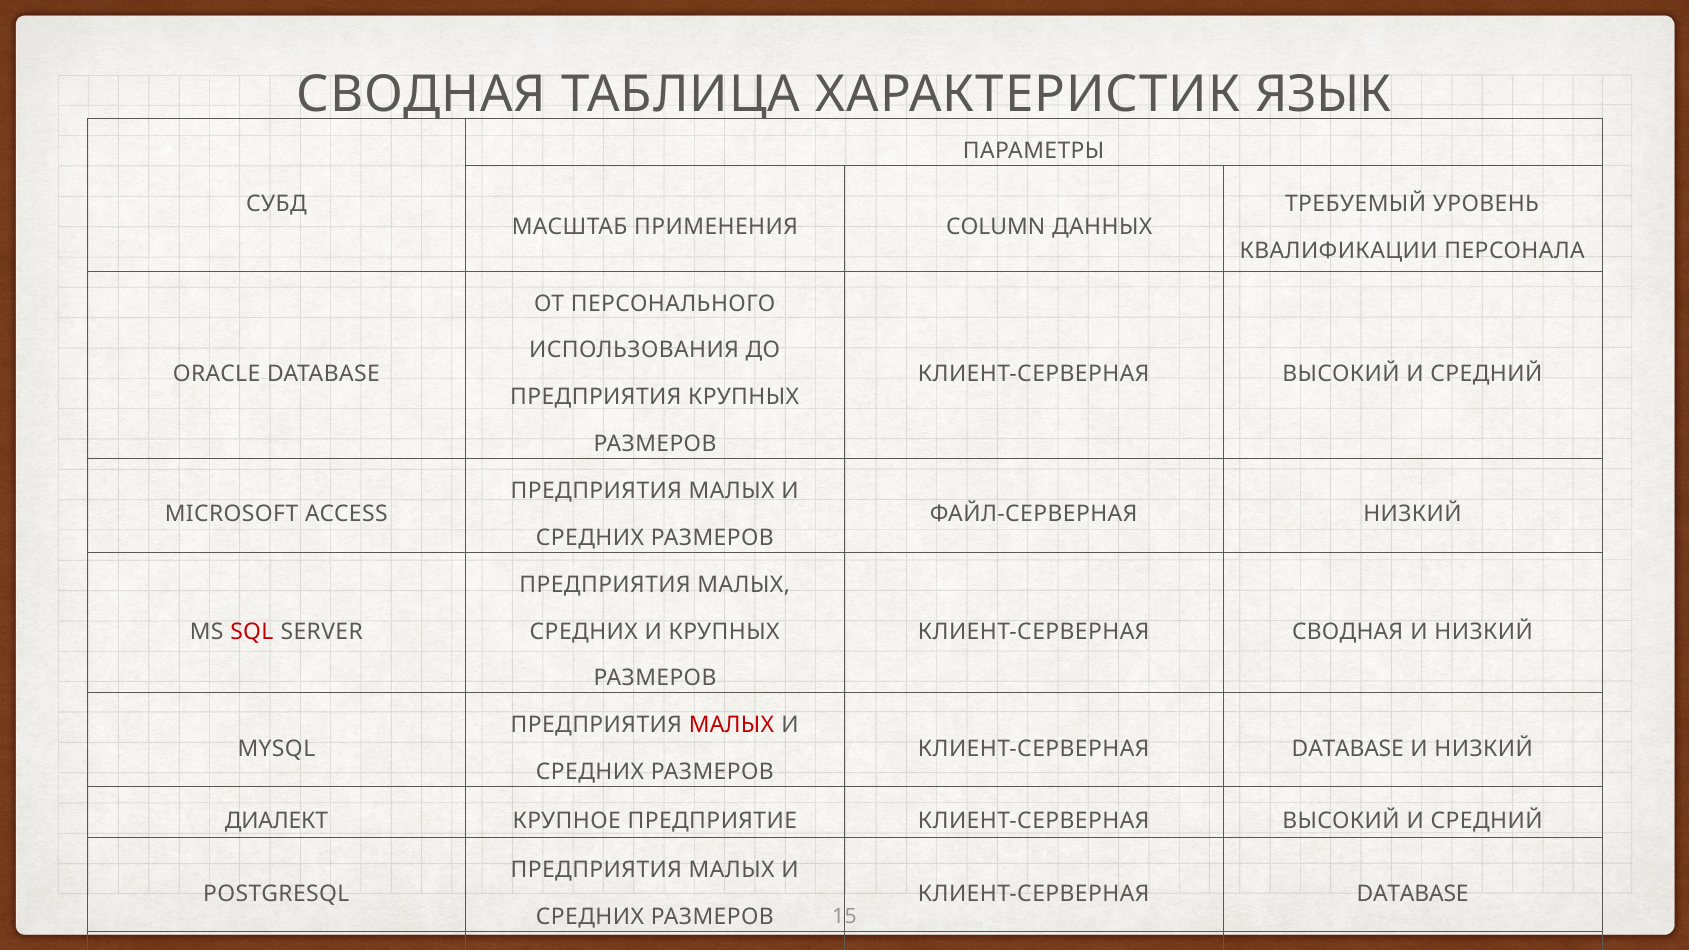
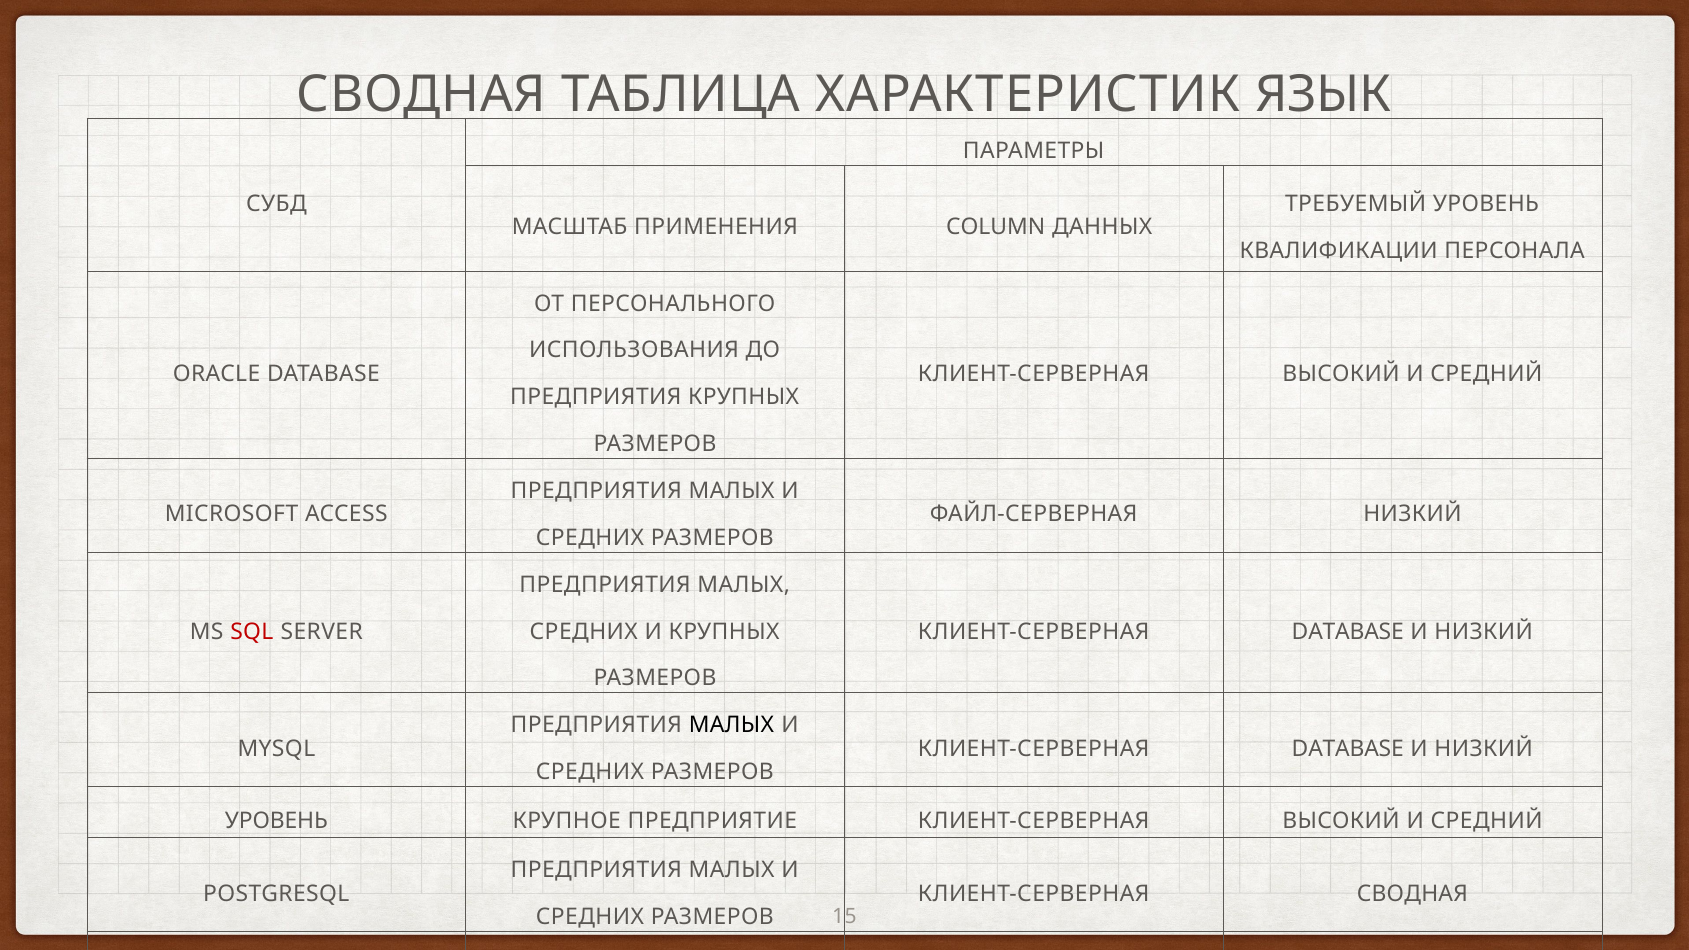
СВОДНАЯ at (1348, 632): СВОДНАЯ -> DATABASE
МАЛЫХ at (731, 725) colour: red -> black
ДИАЛЕКТ at (276, 821): ДИАЛЕКТ -> УРОВЕНЬ
DATABASE at (1413, 894): DATABASE -> СВОДНАЯ
